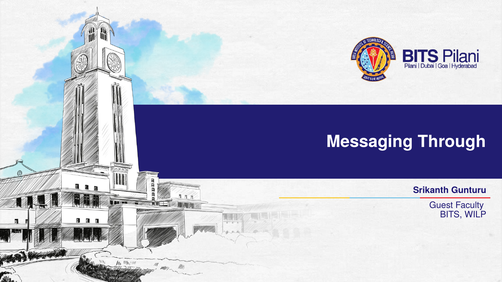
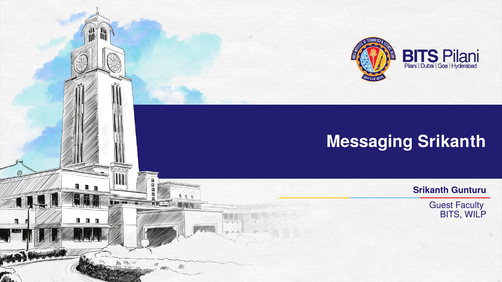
Messaging Through: Through -> Srikanth
